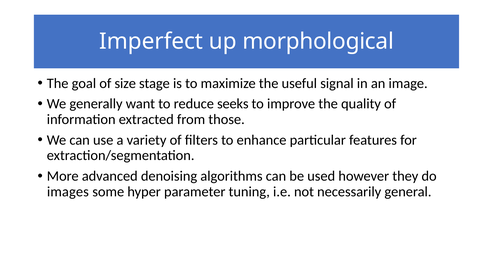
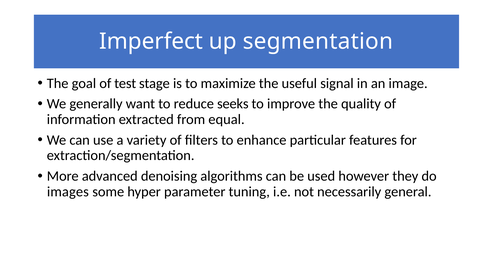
morphological: morphological -> segmentation
size: size -> test
those: those -> equal
